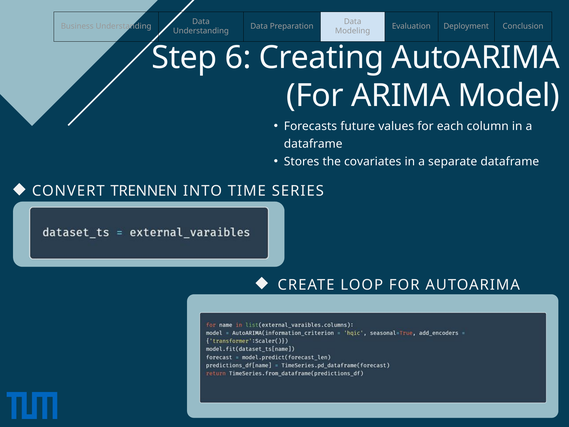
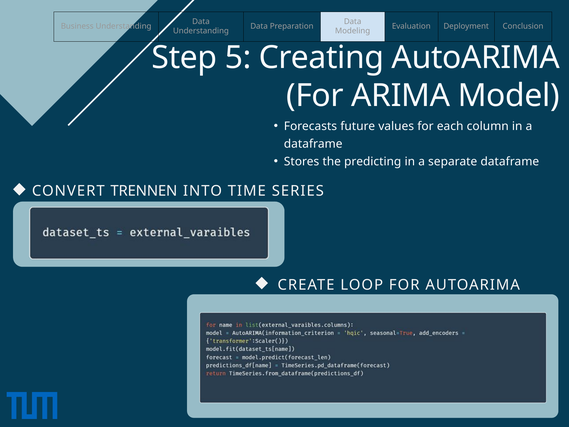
6: 6 -> 5
covariates: covariates -> predicting
